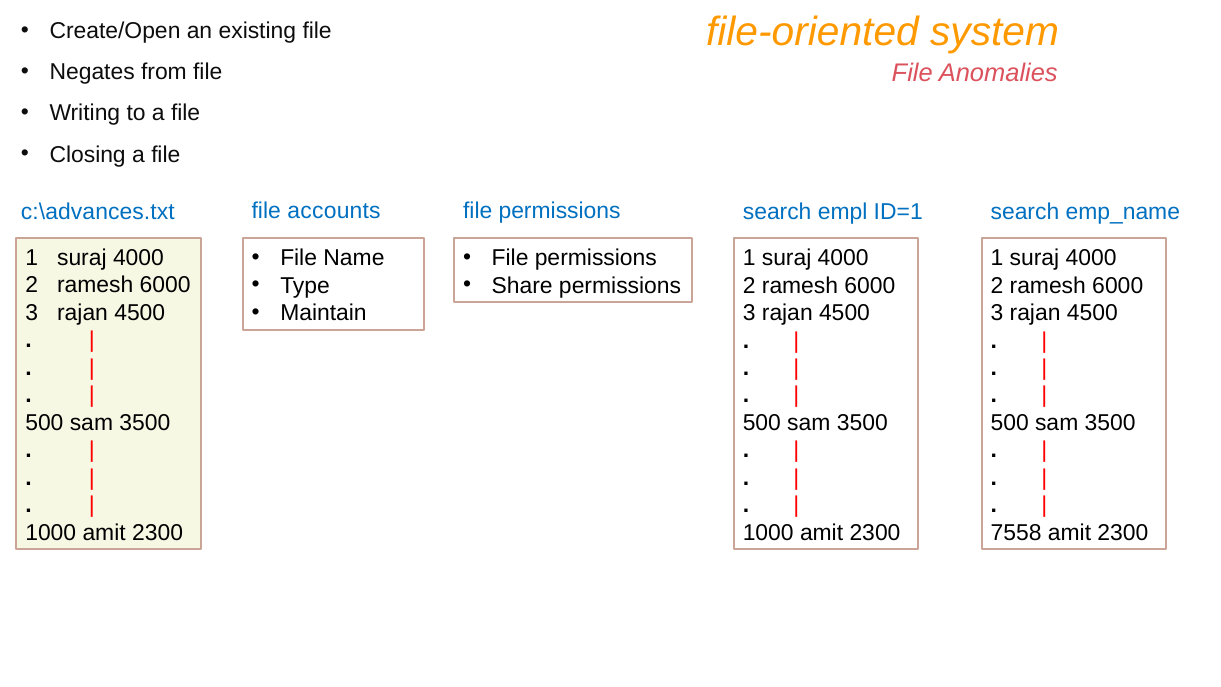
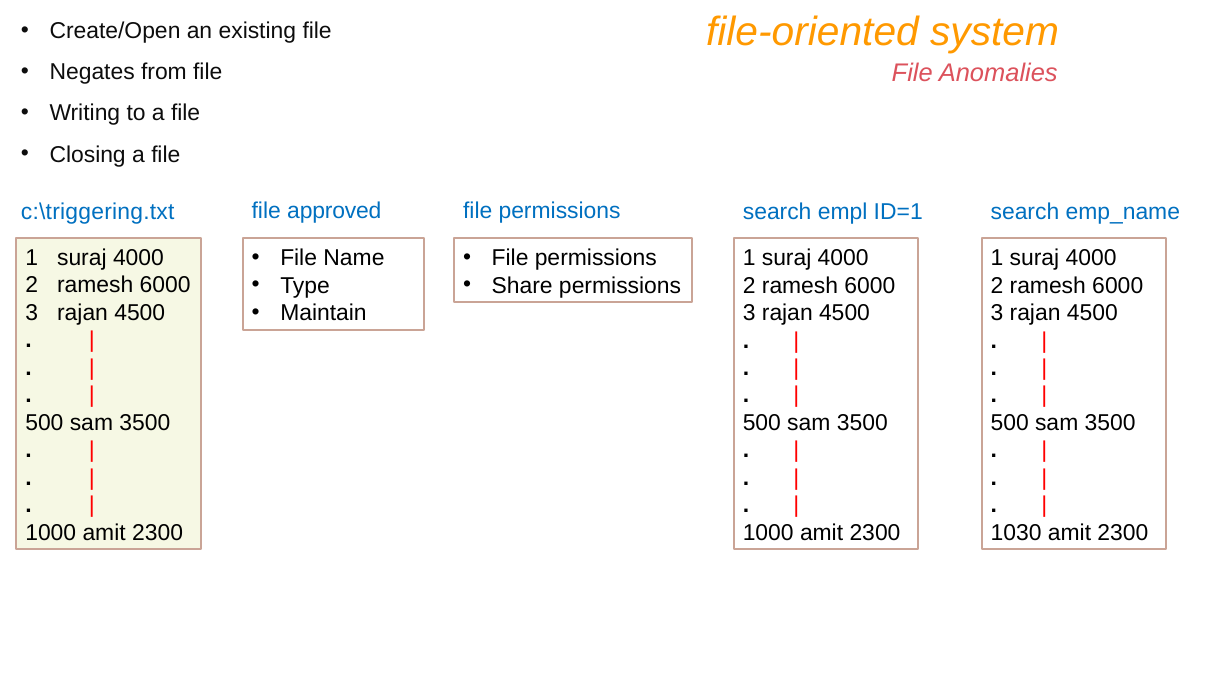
accounts: accounts -> approved
c:\advances.txt: c:\advances.txt -> c:\triggering.txt
7558: 7558 -> 1030
